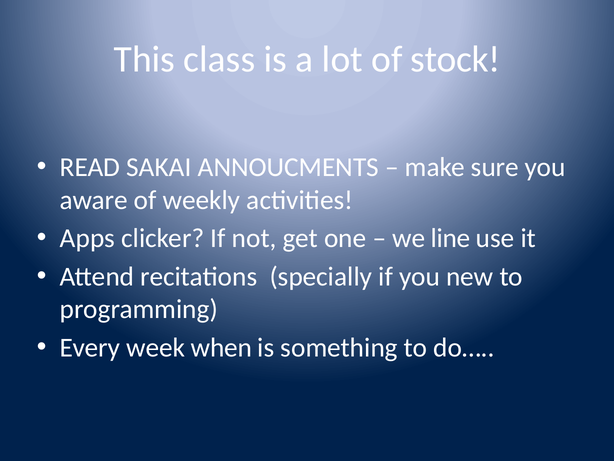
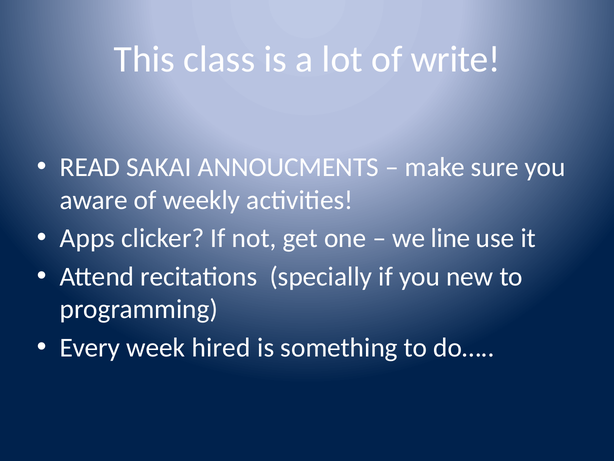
stock: stock -> write
when: when -> hired
